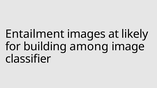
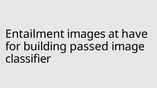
likely: likely -> have
among: among -> passed
